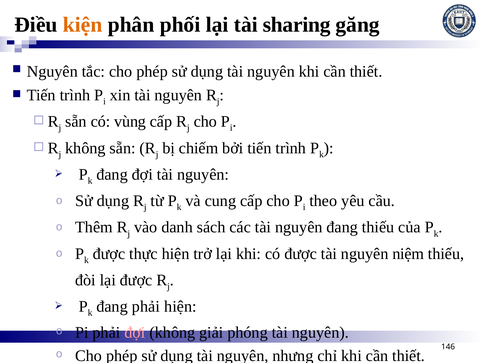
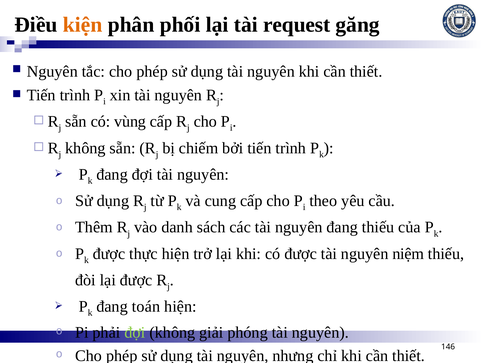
sharing: sharing -> request
đang phải: phải -> toán
đợi at (135, 333) colour: pink -> light green
